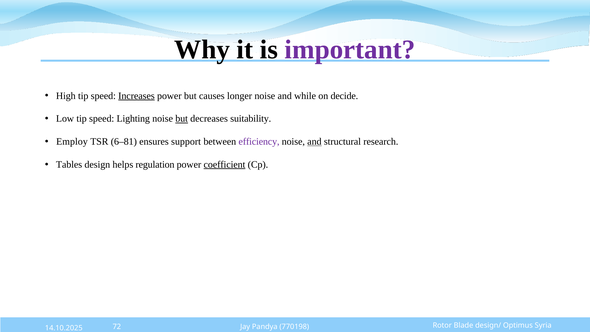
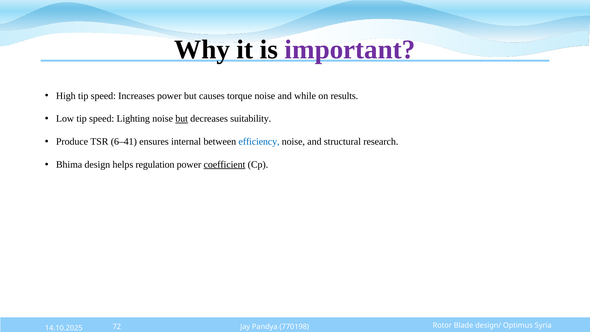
Increases underline: present -> none
longer: longer -> torque
decide: decide -> results
Employ: Employ -> Produce
6–81: 6–81 -> 6–41
support: support -> internal
efficiency colour: purple -> blue
and at (314, 142) underline: present -> none
Tables: Tables -> Bhima
